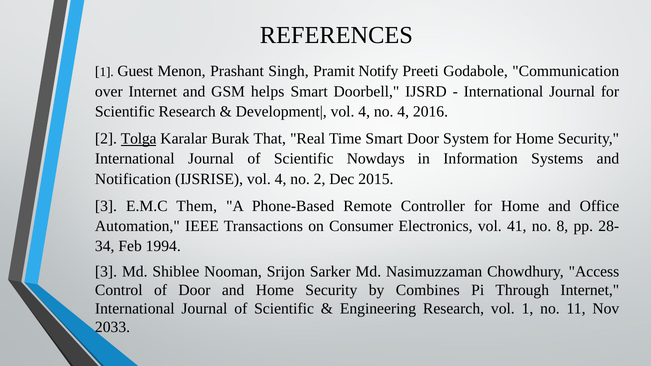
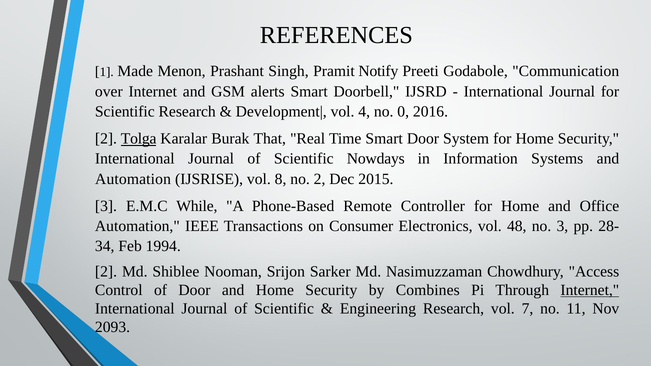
Guest: Guest -> Made
helps: helps -> alerts
no 4: 4 -> 0
Notification at (133, 179): Notification -> Automation
IJSRISE vol 4: 4 -> 8
Them: Them -> While
41: 41 -> 48
no 8: 8 -> 3
3 at (106, 272): 3 -> 2
Internet at (590, 290) underline: none -> present
vol 1: 1 -> 7
2033: 2033 -> 2093
